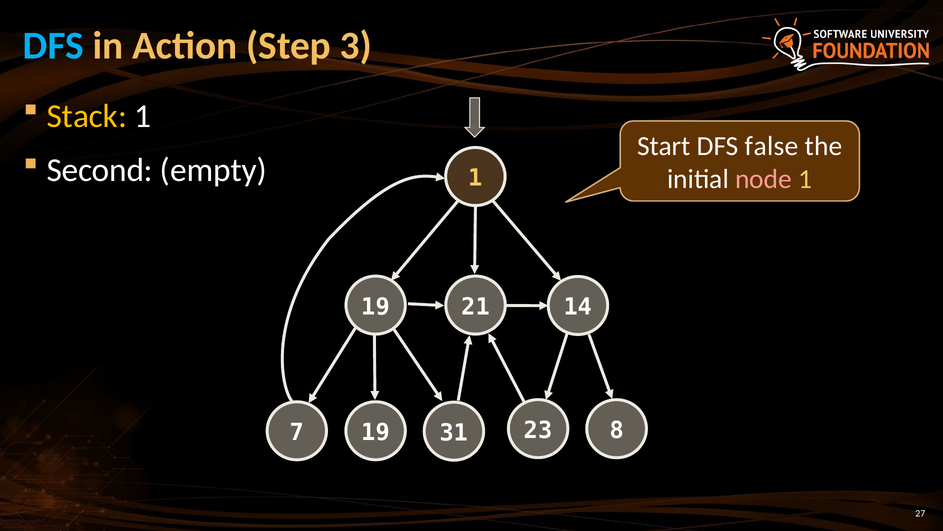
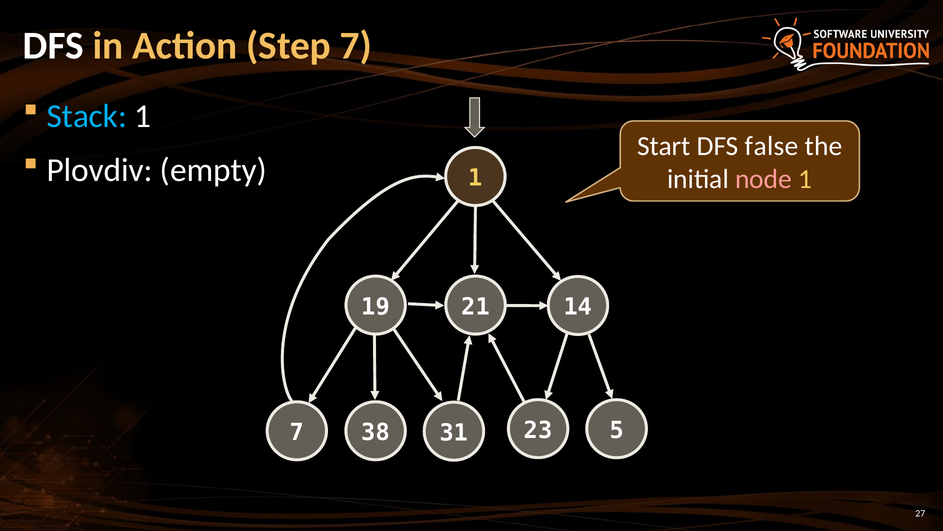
DFS at (53, 46) colour: light blue -> white
Step 3: 3 -> 7
Stack colour: yellow -> light blue
Second: Second -> Plovdiv
8: 8 -> 5
7 19: 19 -> 38
